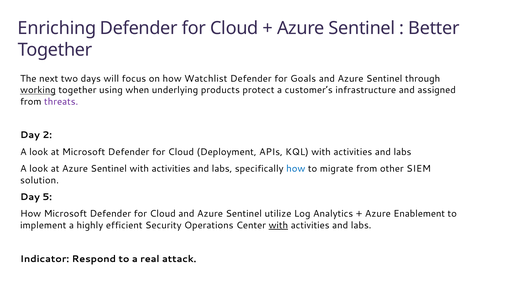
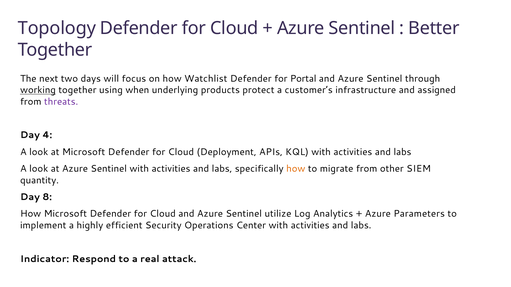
Enriching: Enriching -> Topology
Goals: Goals -> Portal
2: 2 -> 4
how at (296, 169) colour: blue -> orange
solution: solution -> quantity
5: 5 -> 8
Enablement: Enablement -> Parameters
with at (278, 226) underline: present -> none
